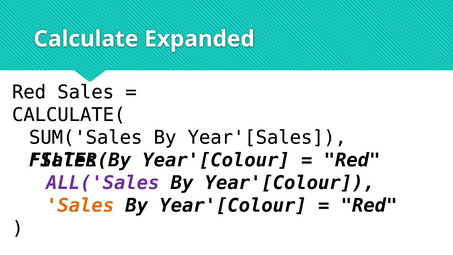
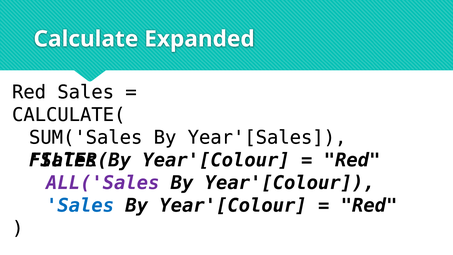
Sales at (80, 205) colour: orange -> blue
